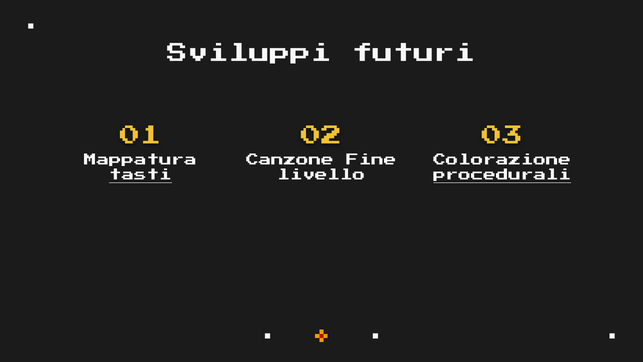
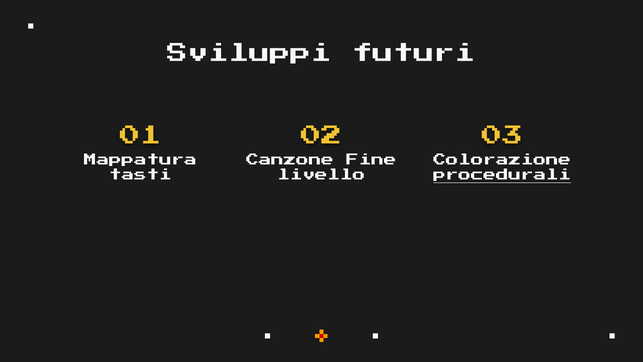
tasti underline: present -> none
